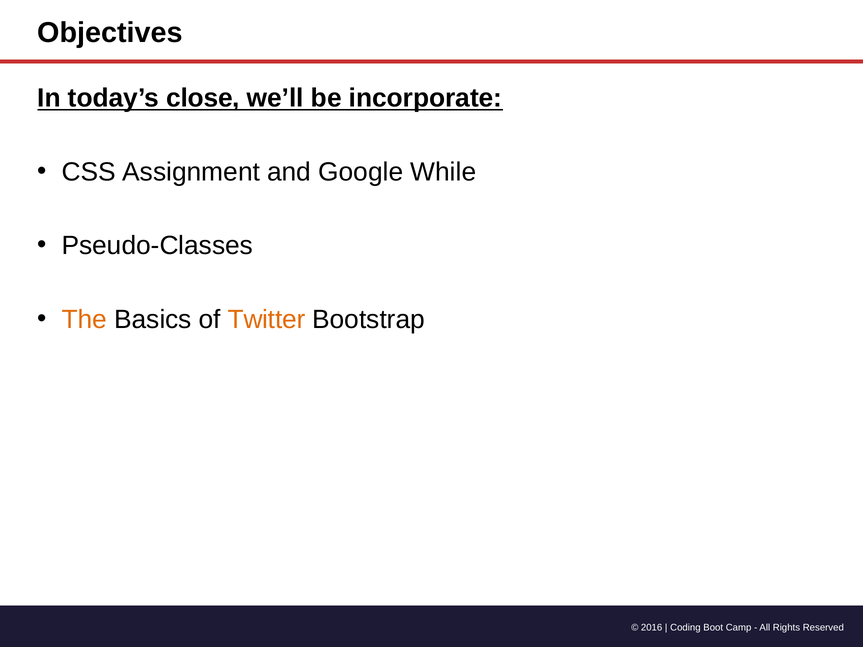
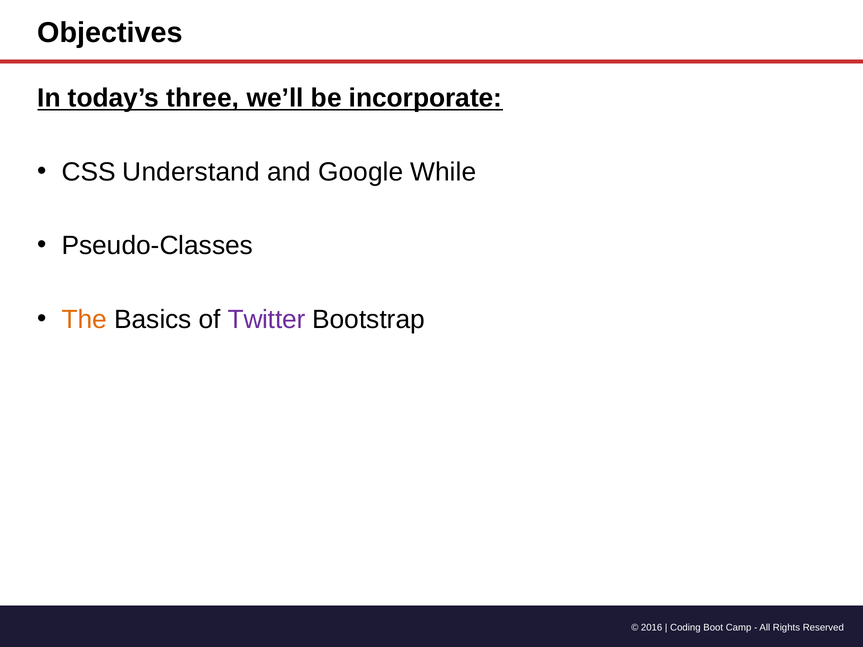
close: close -> three
Assignment: Assignment -> Understand
Twitter colour: orange -> purple
